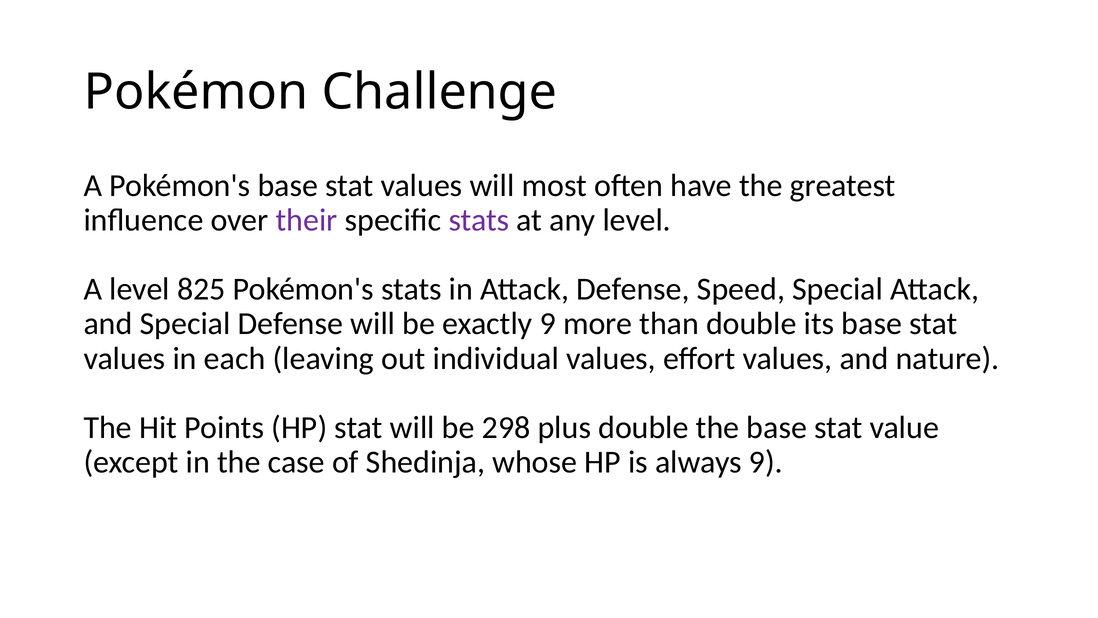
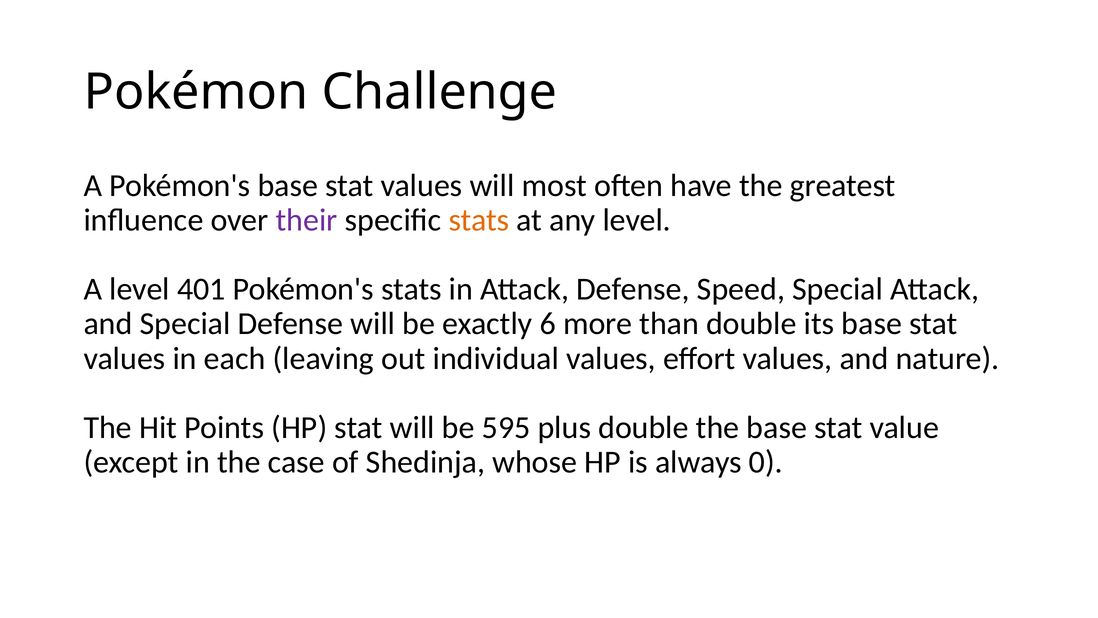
stats at (479, 220) colour: purple -> orange
825: 825 -> 401
exactly 9: 9 -> 6
298: 298 -> 595
always 9: 9 -> 0
